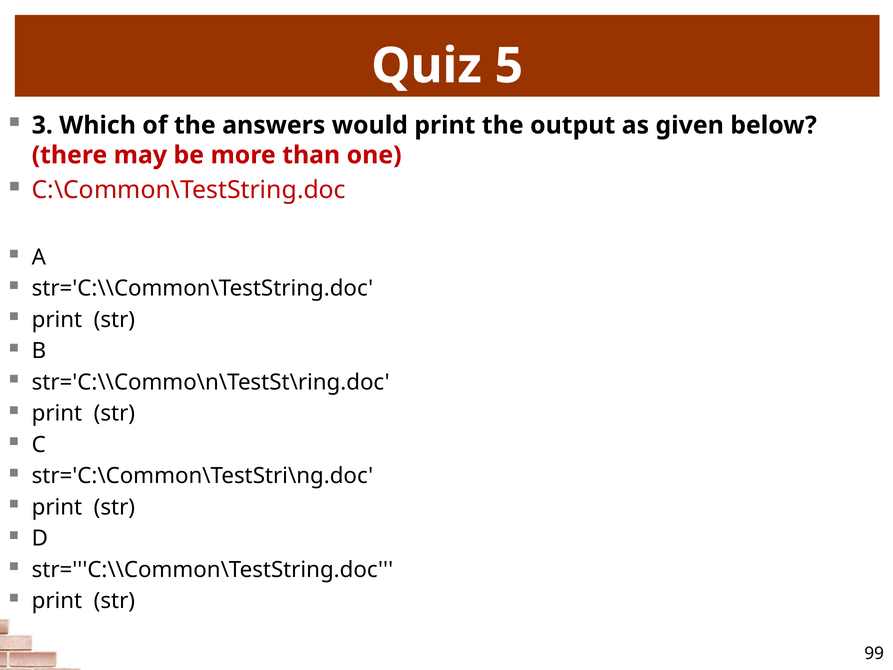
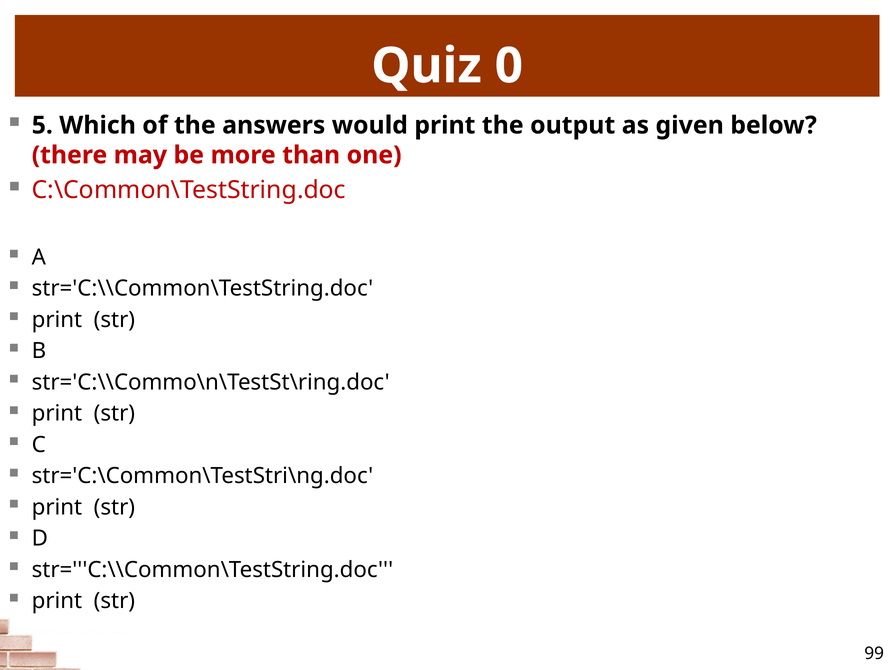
5: 5 -> 0
3: 3 -> 5
